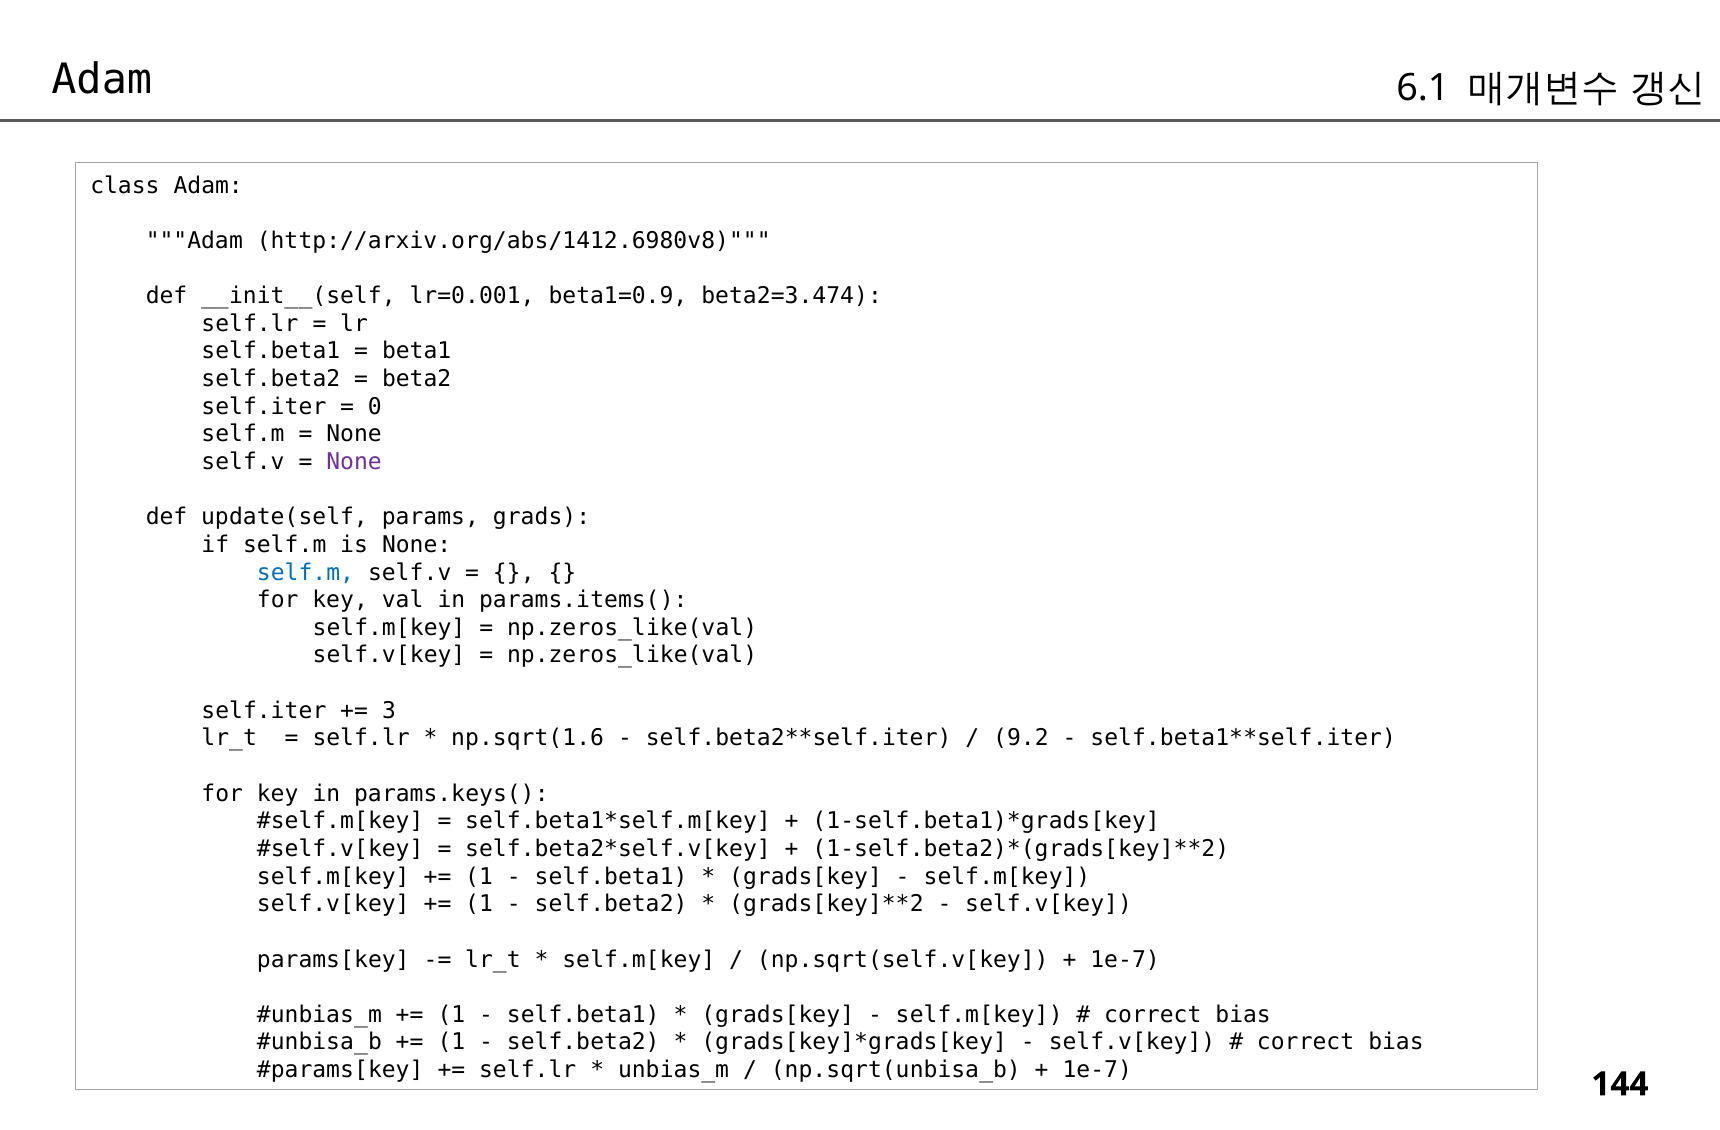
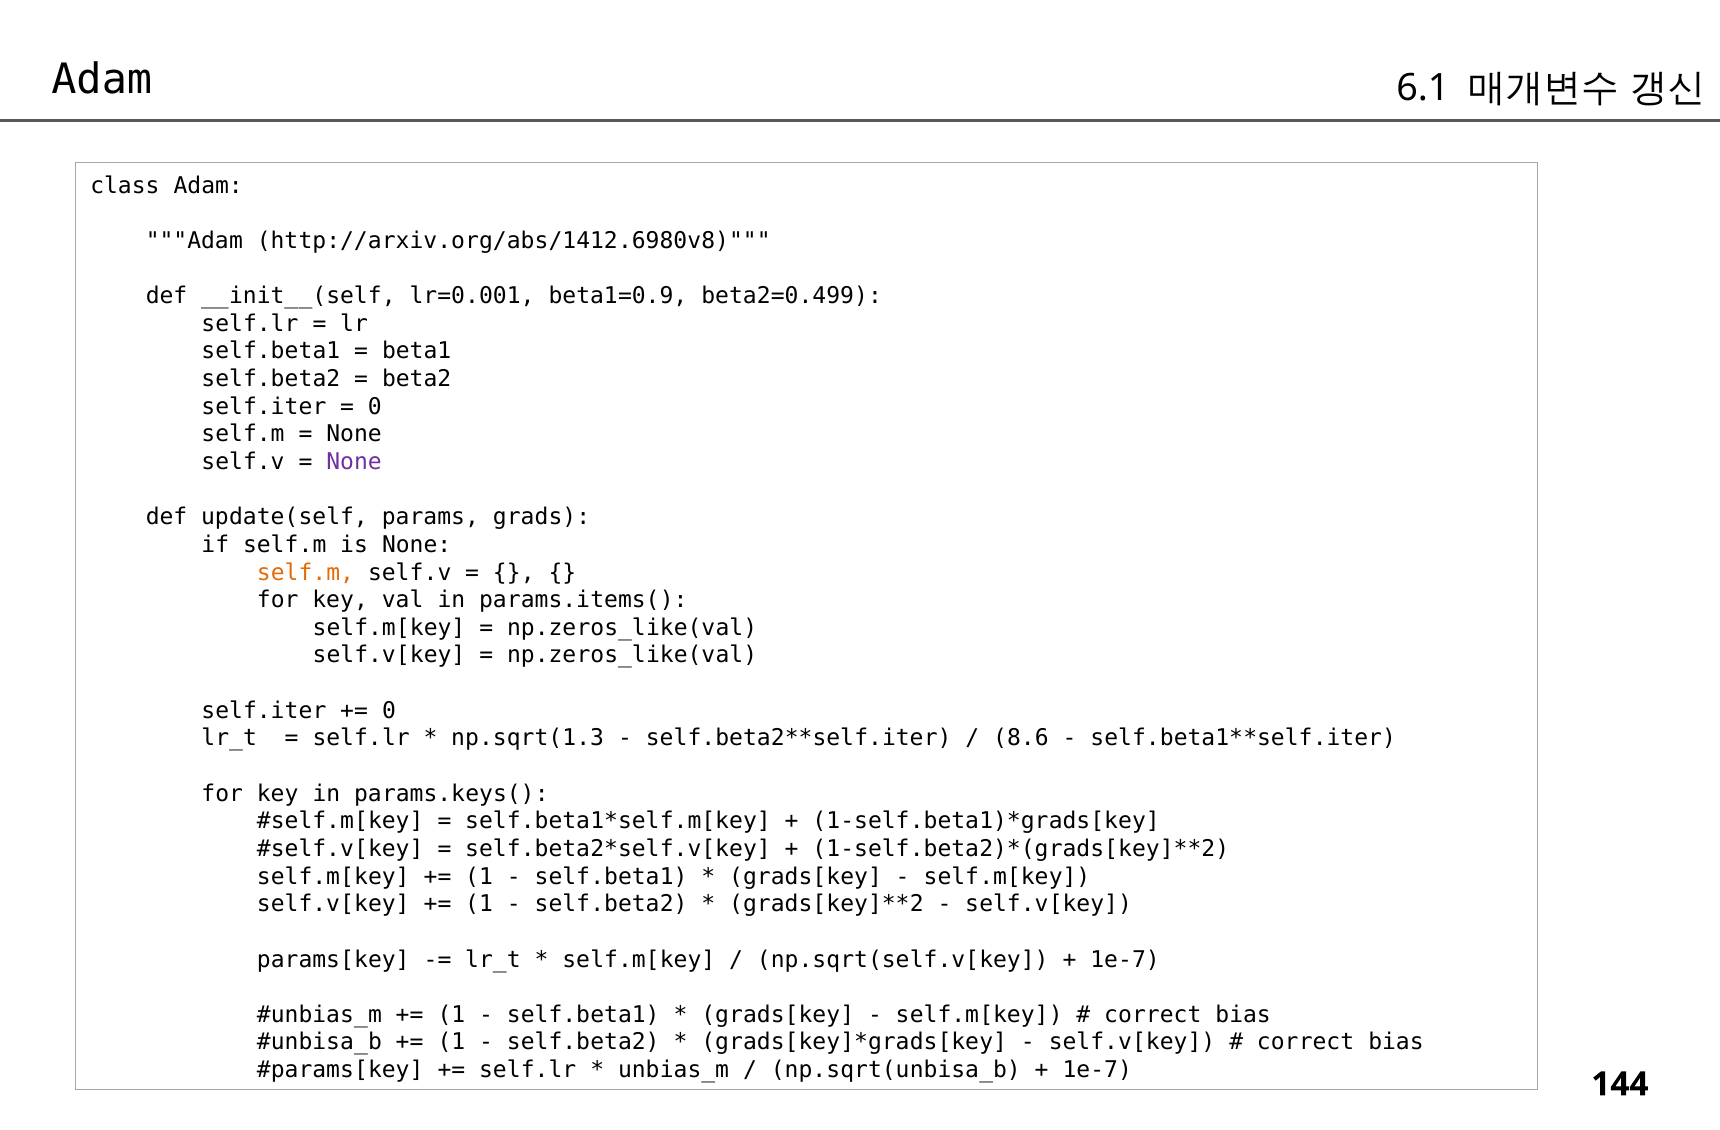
beta2=3.474: beta2=3.474 -> beta2=0.499
self.m at (306, 572) colour: blue -> orange
3 at (389, 711): 3 -> 0
np.sqrt(1.6: np.sqrt(1.6 -> np.sqrt(1.3
9.2: 9.2 -> 8.6
